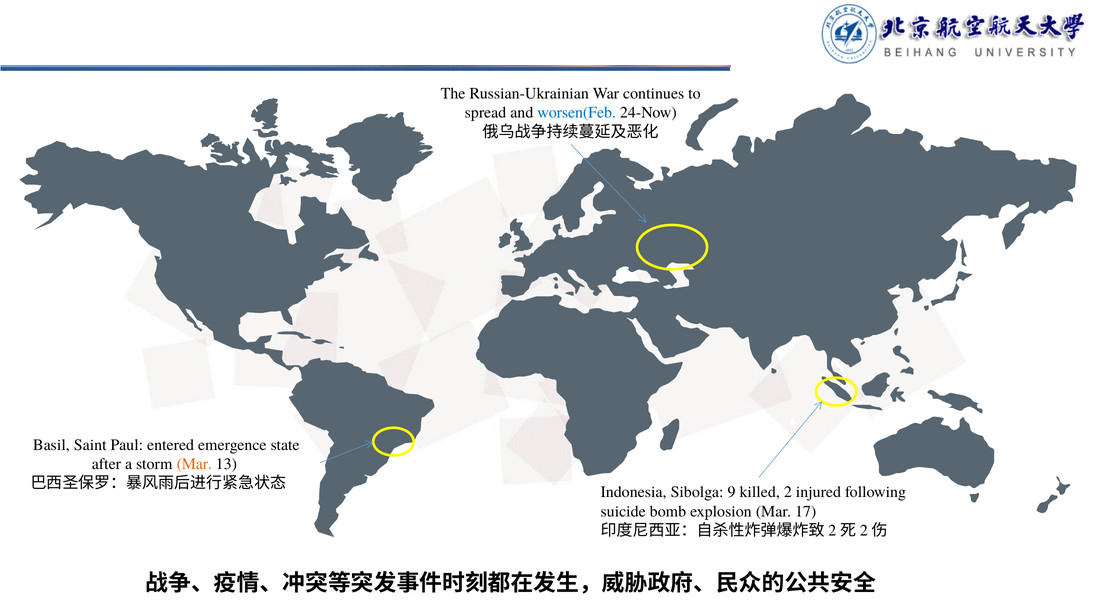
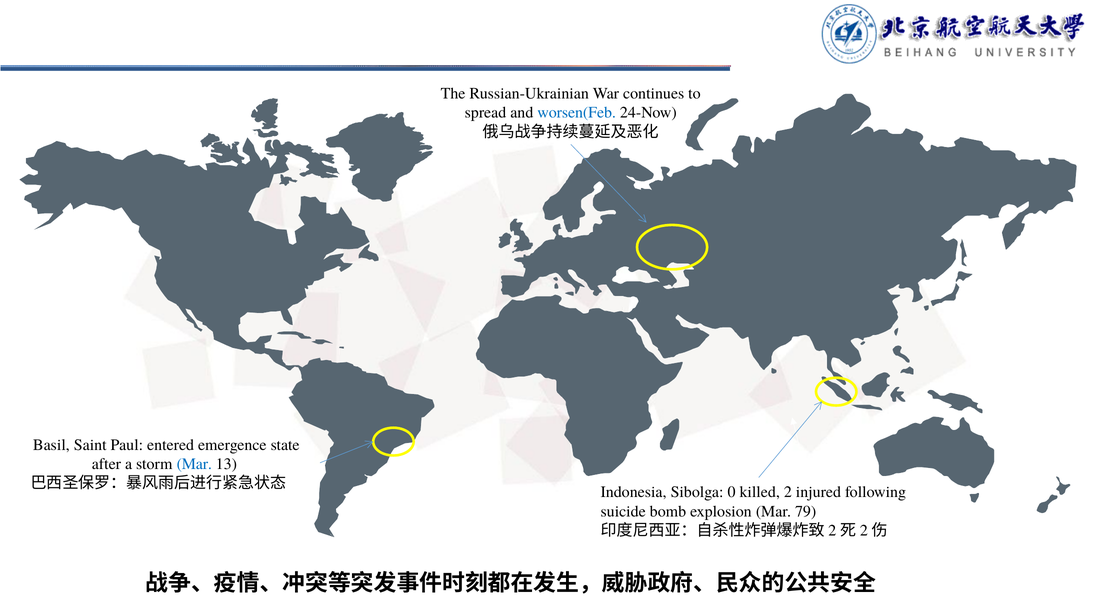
Mar at (194, 464) colour: orange -> blue
9: 9 -> 0
17: 17 -> 79
